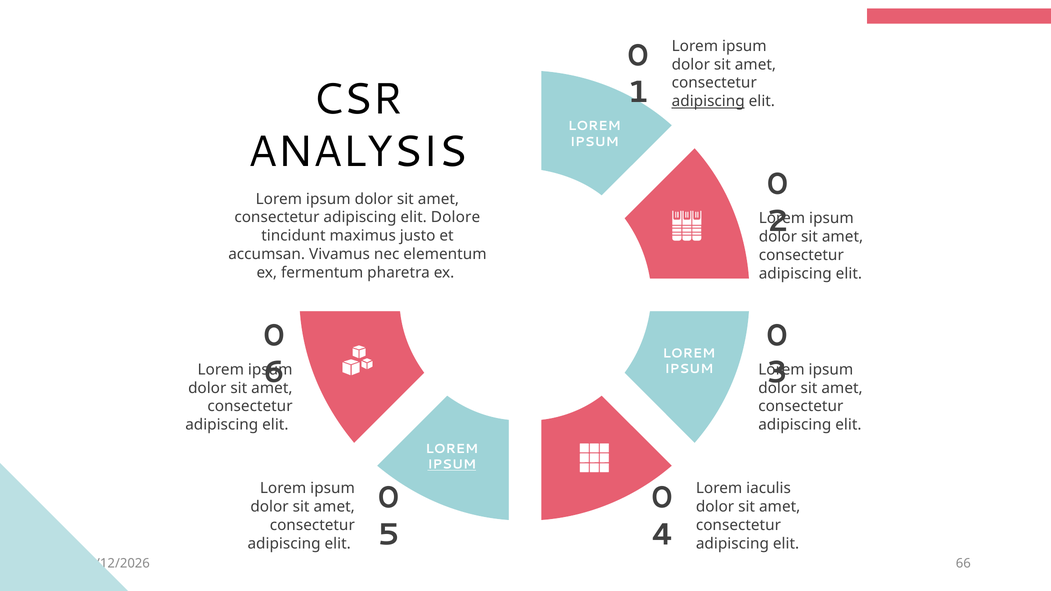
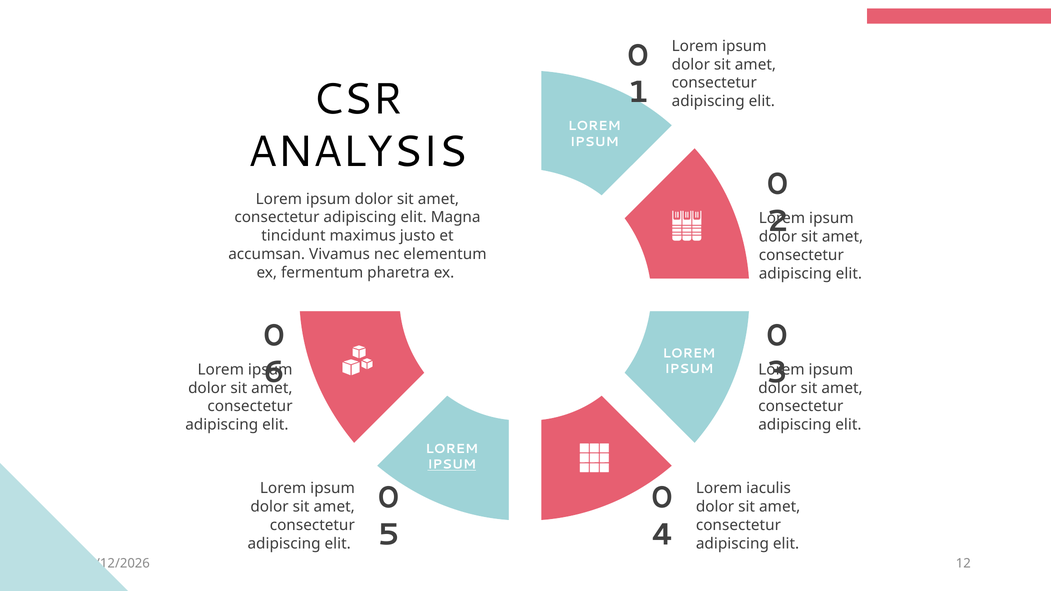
adipiscing at (708, 101) underline: present -> none
Dolore: Dolore -> Magna
66: 66 -> 12
